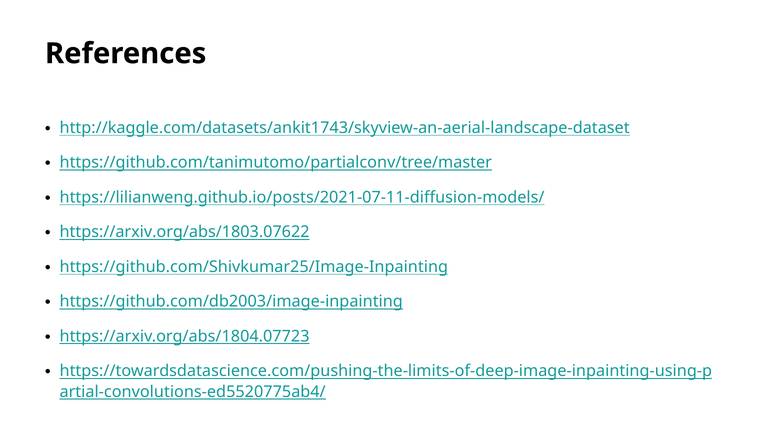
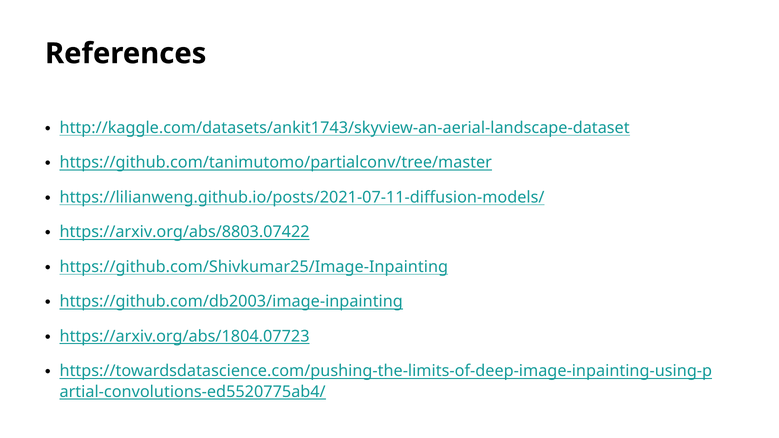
https://arxiv.org/abs/1803.07622: https://arxiv.org/abs/1803.07622 -> https://arxiv.org/abs/8803.07422
